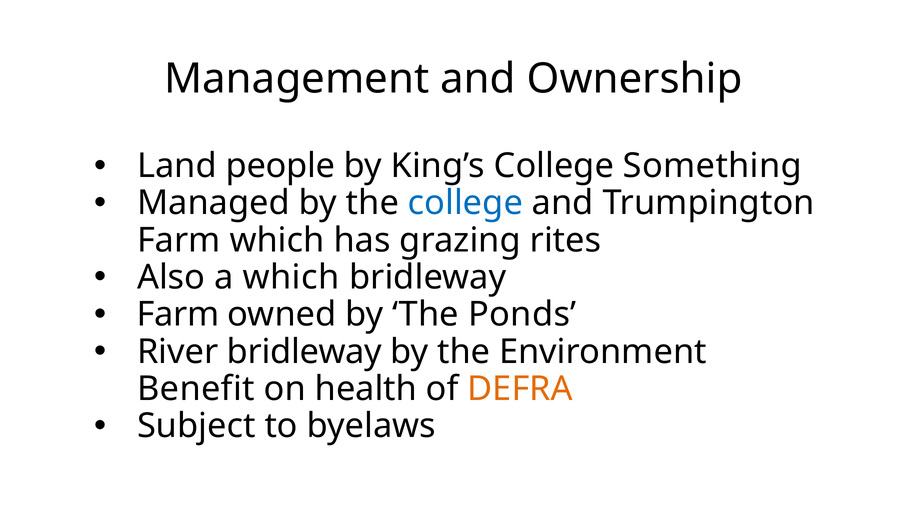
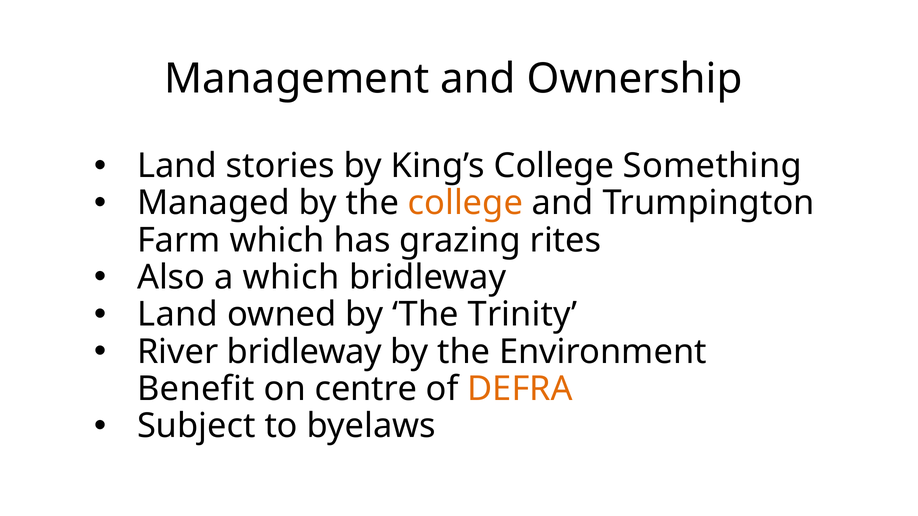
people: people -> stories
college at (465, 203) colour: blue -> orange
Farm at (178, 315): Farm -> Land
Ponds: Ponds -> Trinity
health: health -> centre
